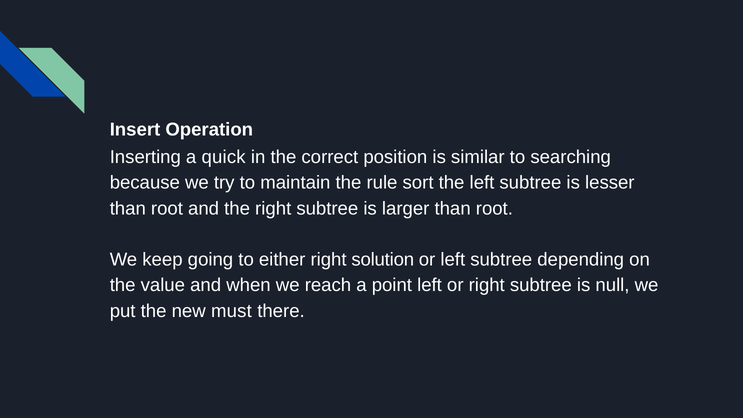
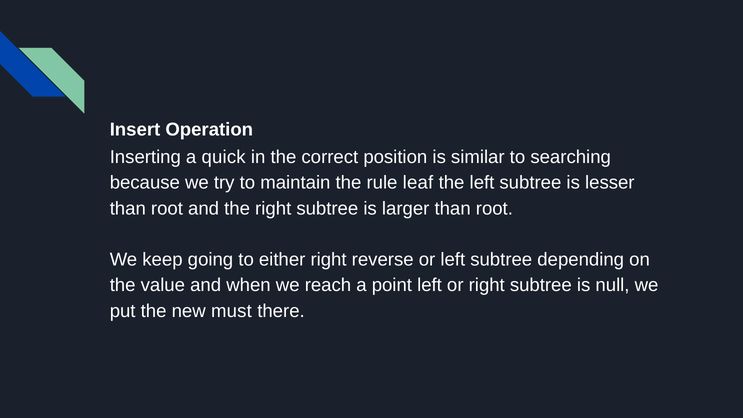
sort: sort -> leaf
solution: solution -> reverse
